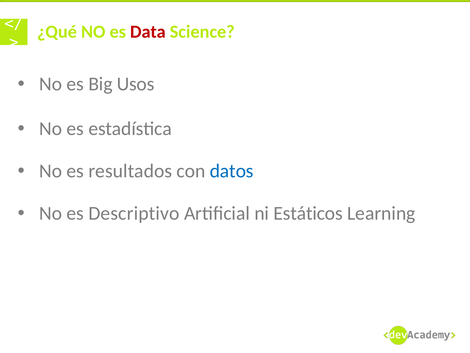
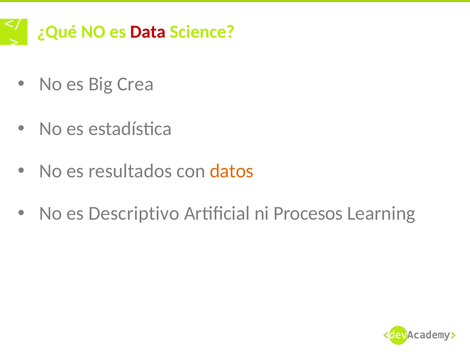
Usos: Usos -> Crea
datos colour: blue -> orange
Estáticos: Estáticos -> Procesos
